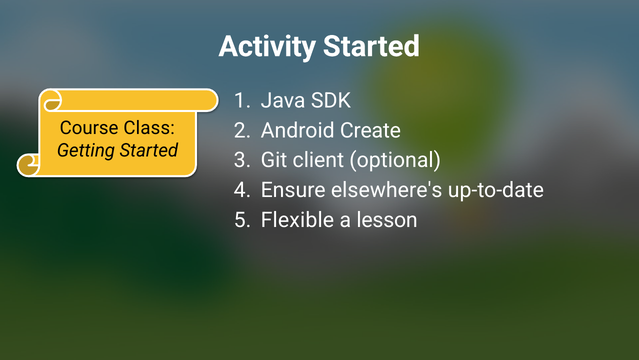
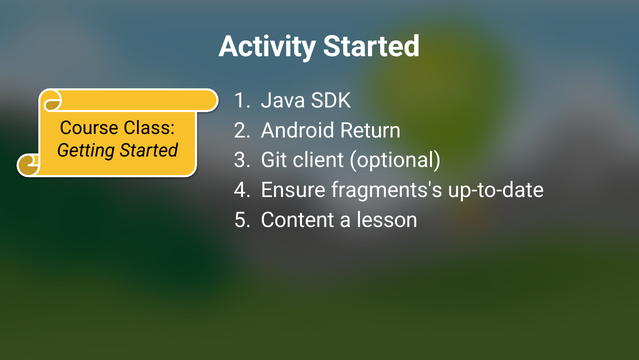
Create: Create -> Return
elsewhere's: elsewhere's -> fragments's
Flexible: Flexible -> Content
